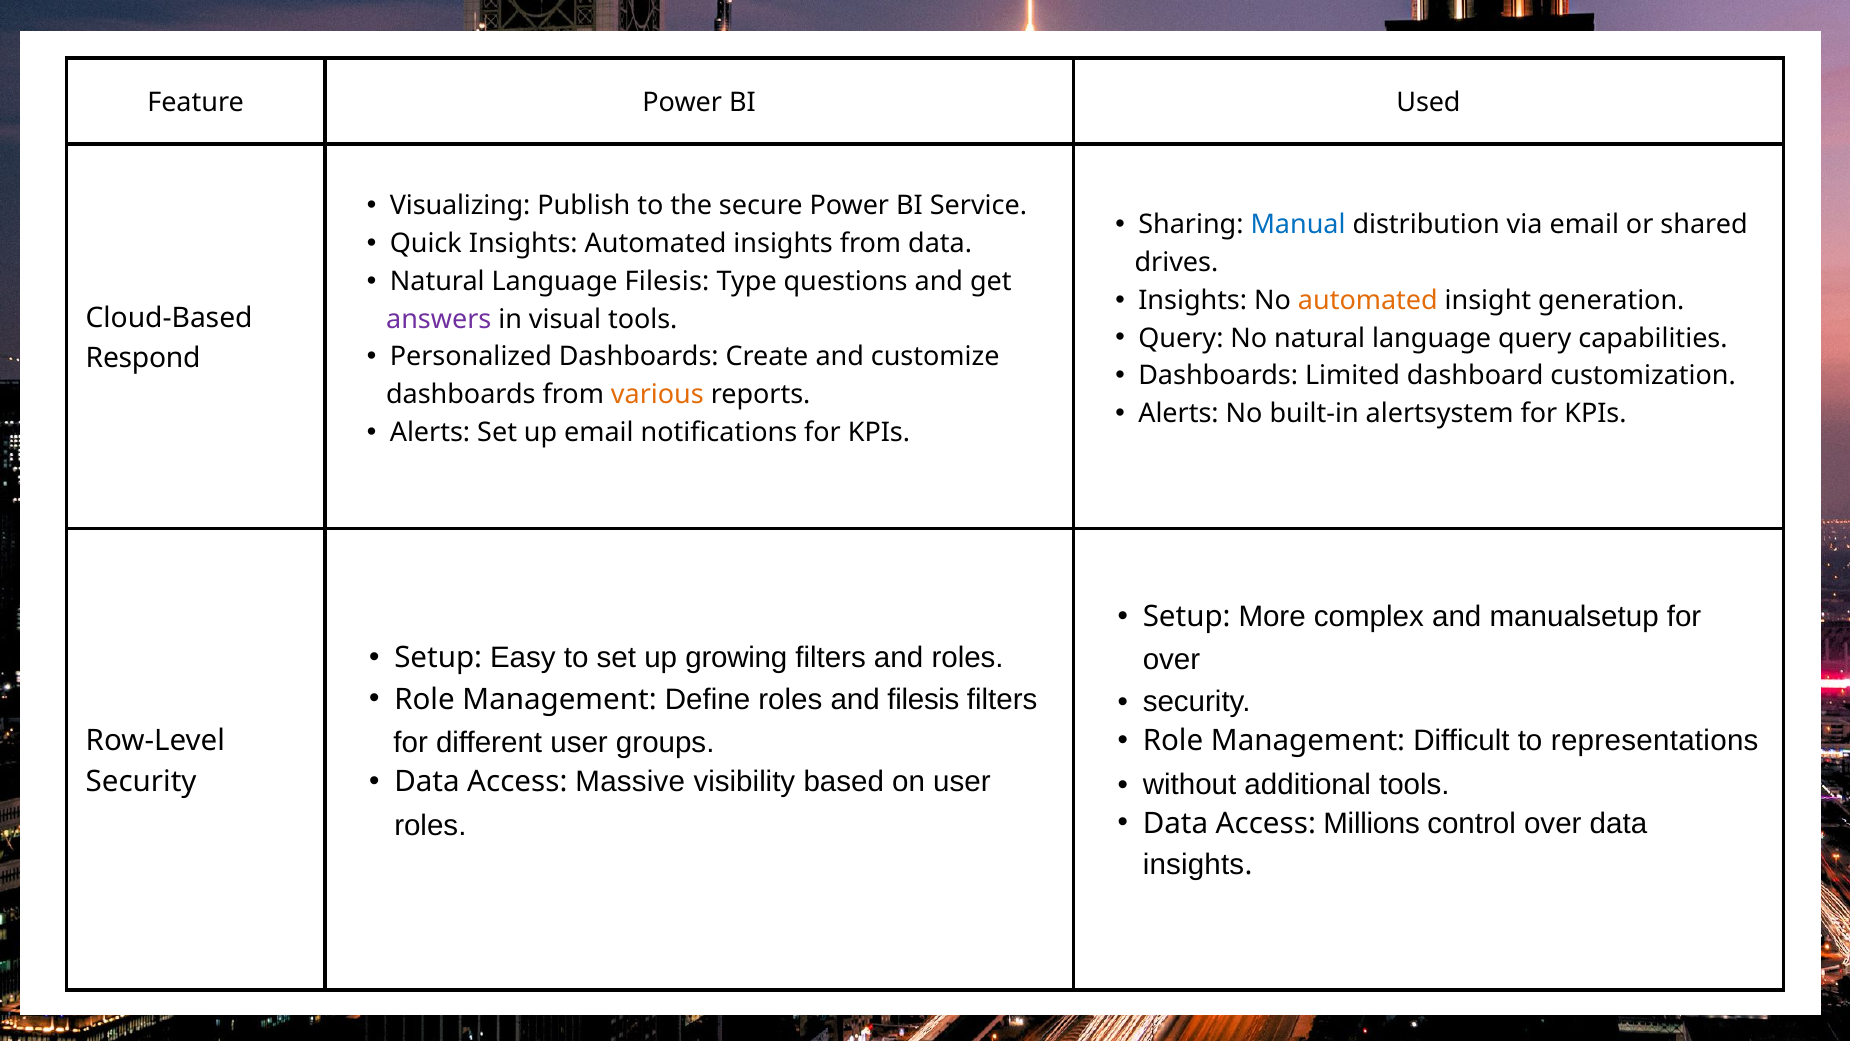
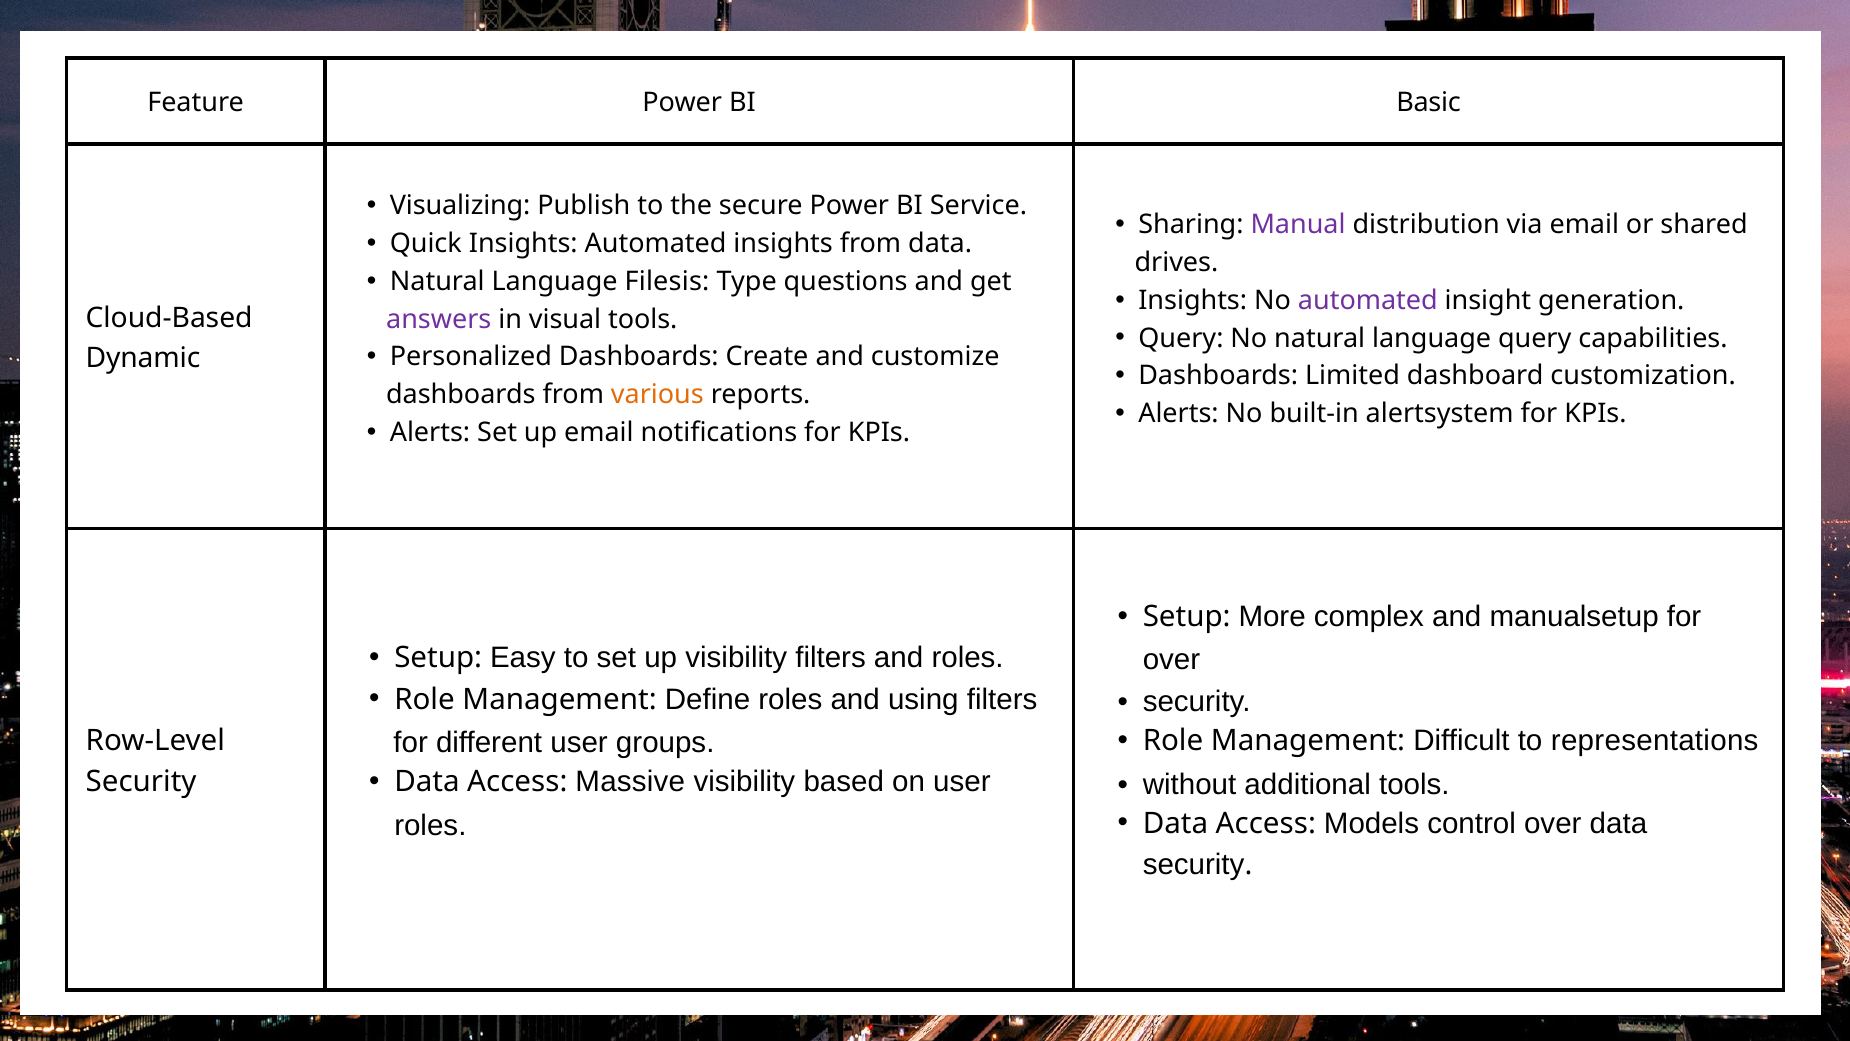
Used: Used -> Basic
Manual colour: blue -> purple
automated at (1368, 300) colour: orange -> purple
Respond: Respond -> Dynamic
up growing: growing -> visibility
and filesis: filesis -> using
Millions: Millions -> Models
insights at (1193, 864): insights -> security
